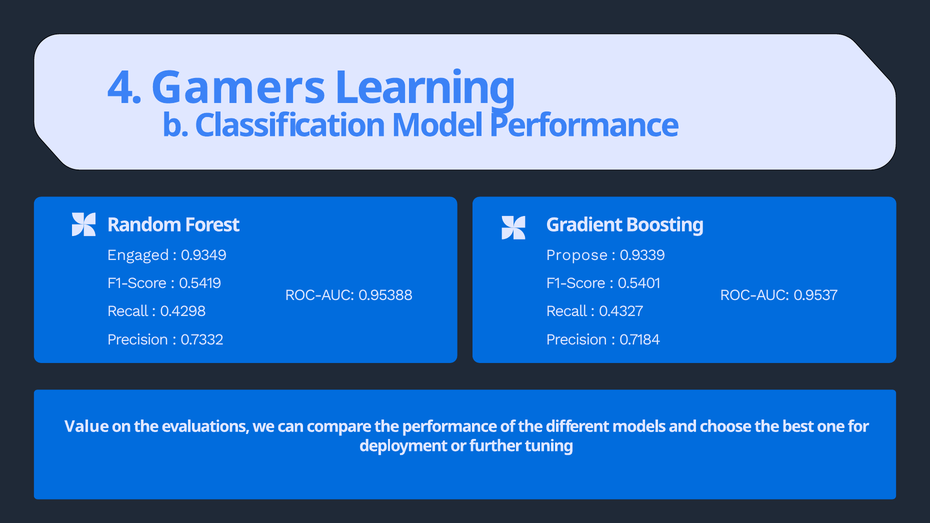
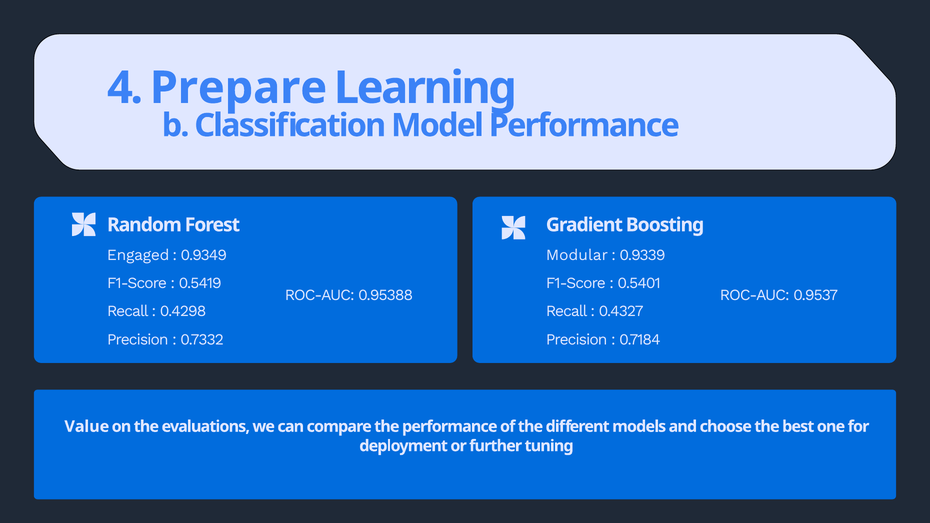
Gamers: Gamers -> Prepare
Propose: Propose -> Modular
